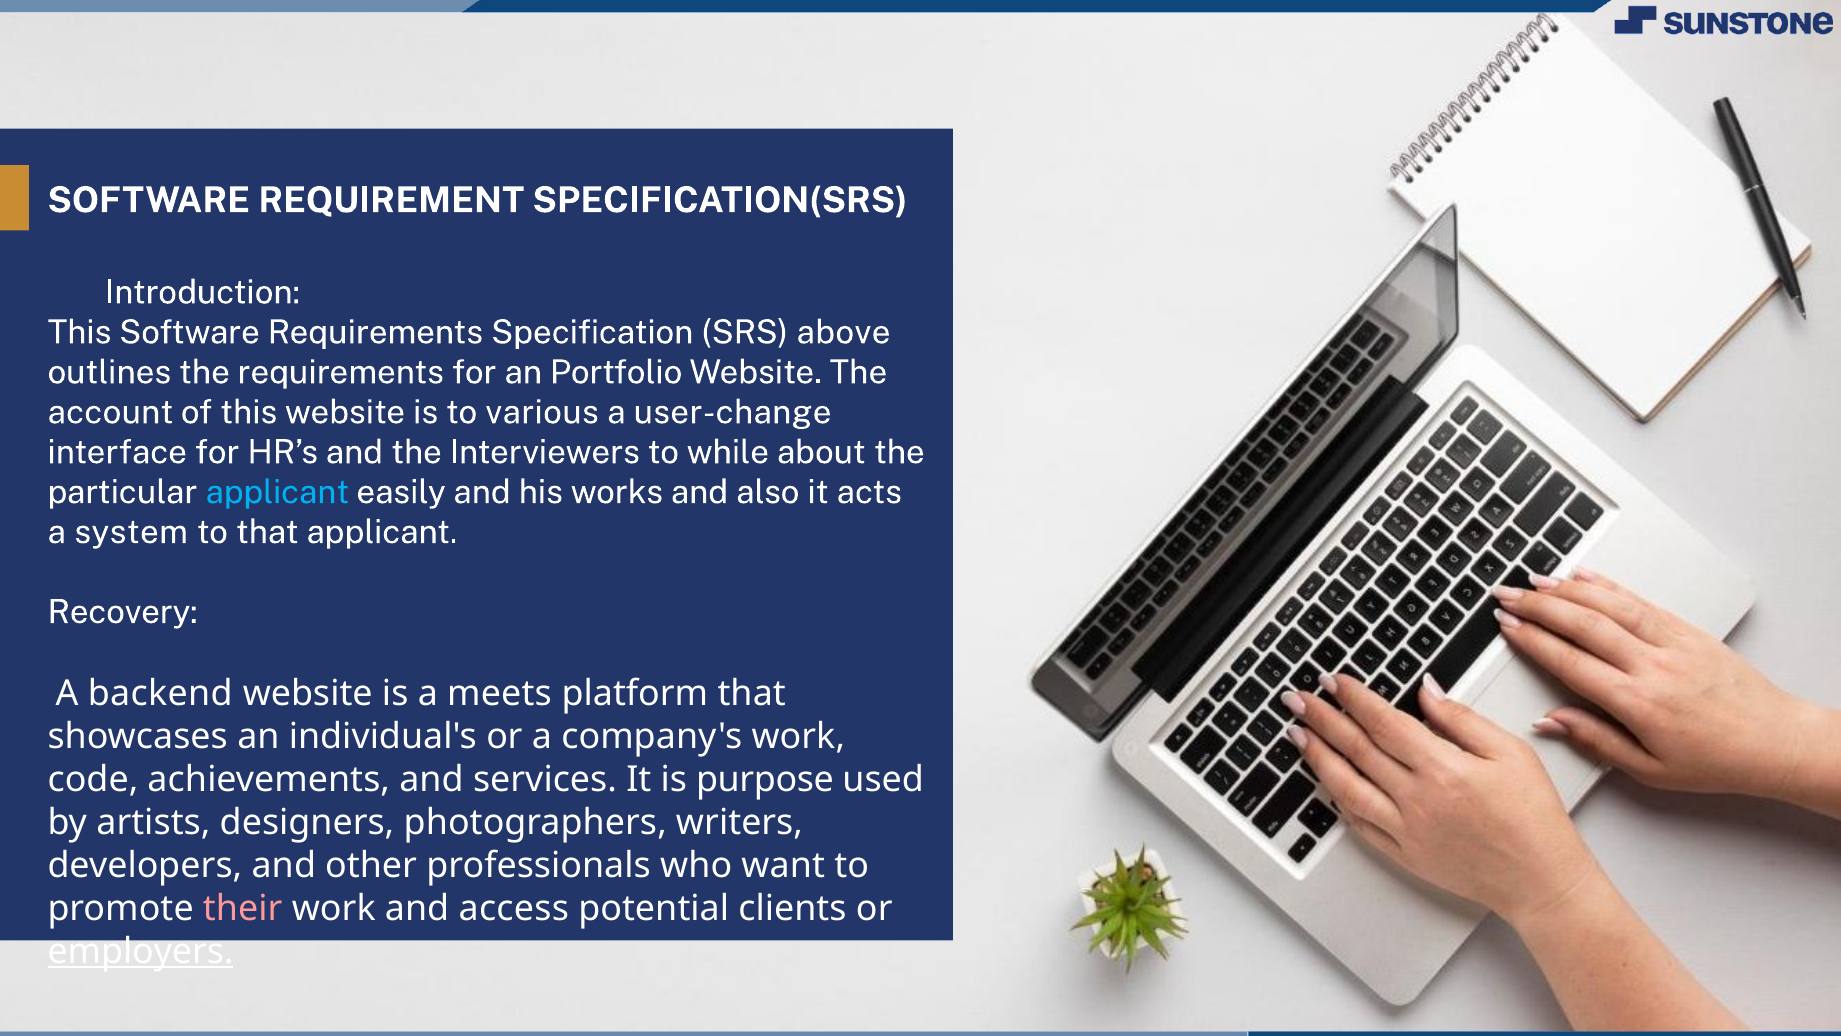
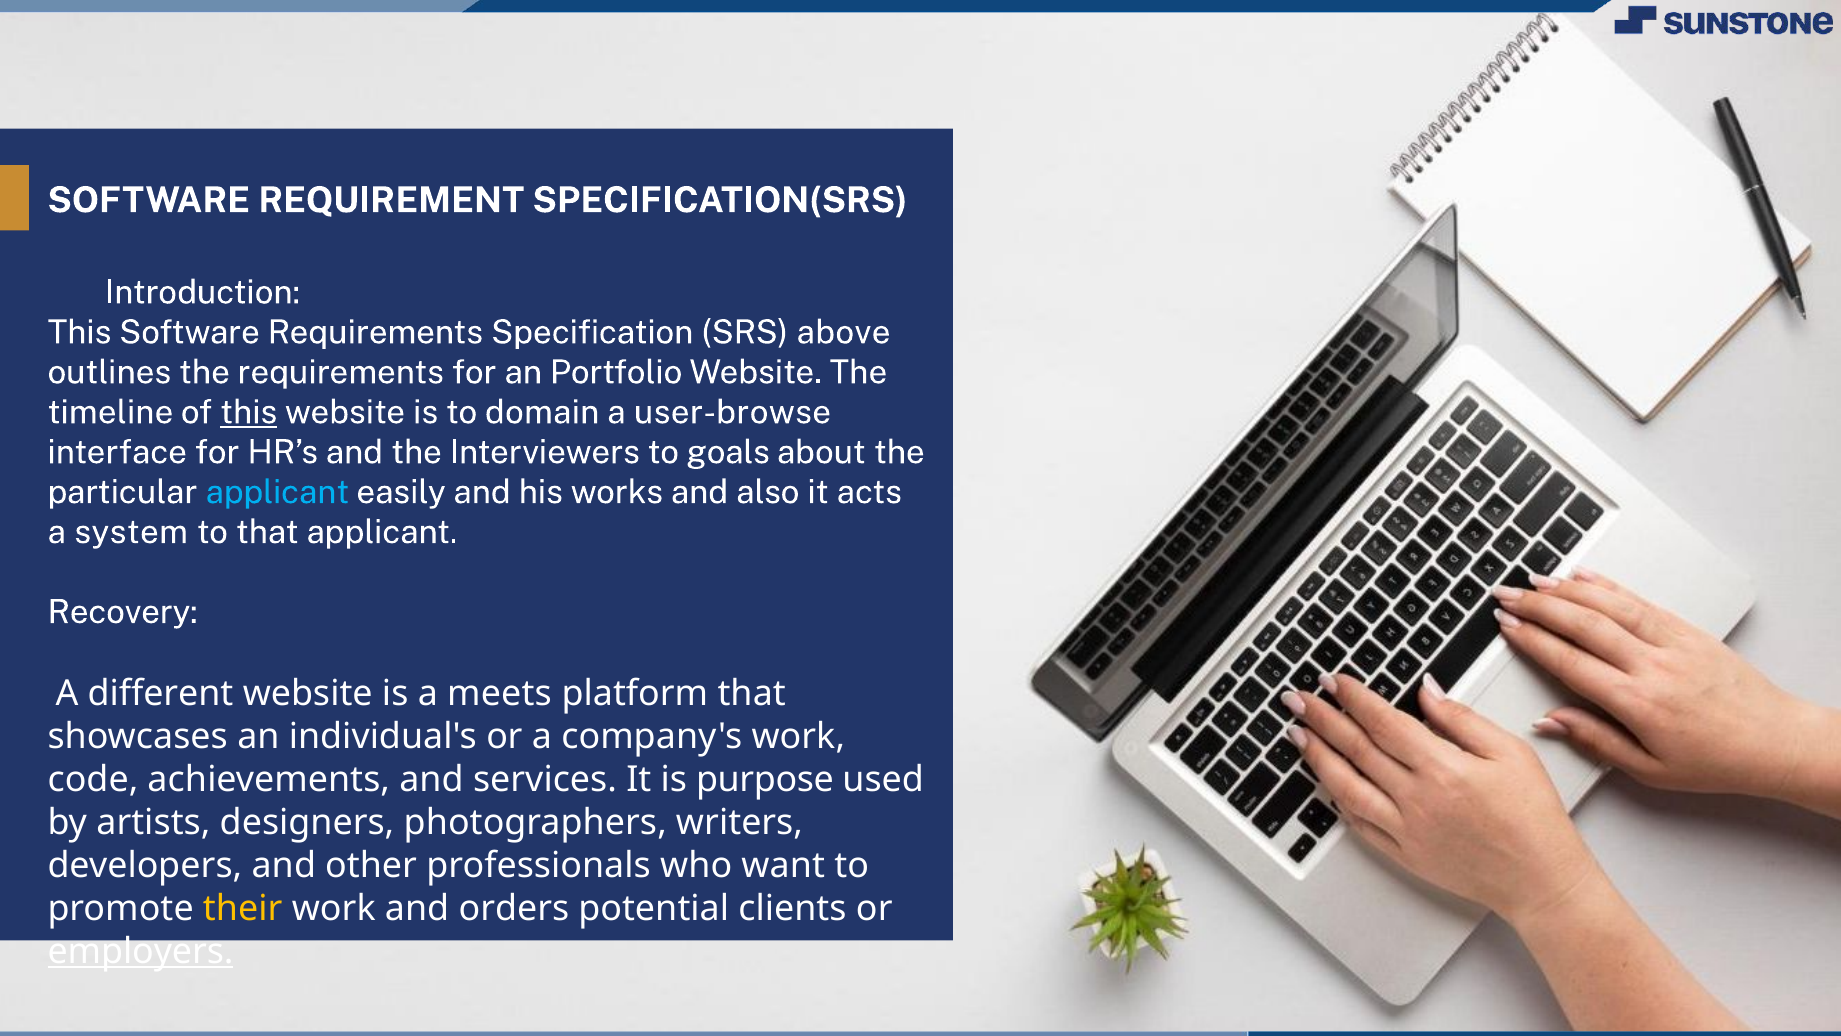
account: account -> timeline
this at (249, 412) underline: none -> present
various: various -> domain
user-change: user-change -> user-browse
while: while -> goals
backend: backend -> different
their colour: pink -> yellow
access: access -> orders
